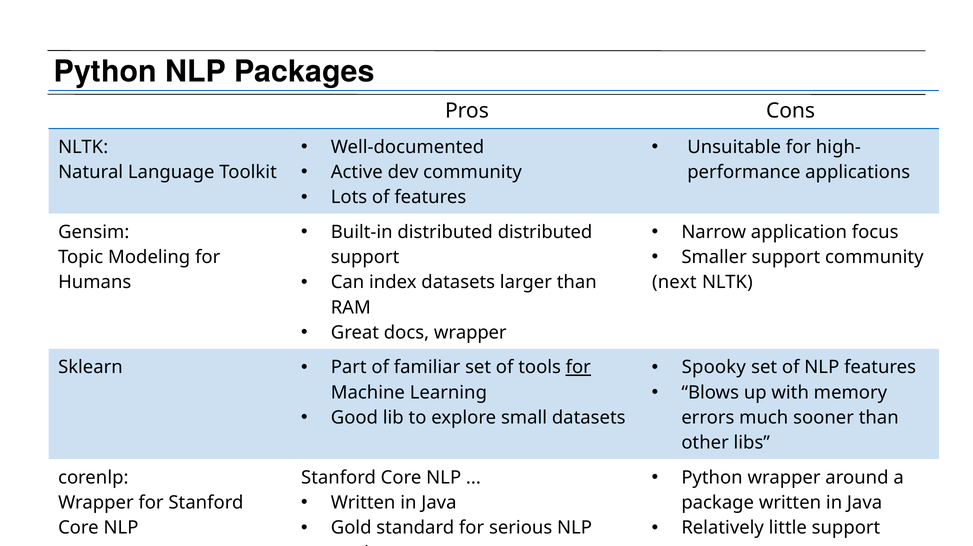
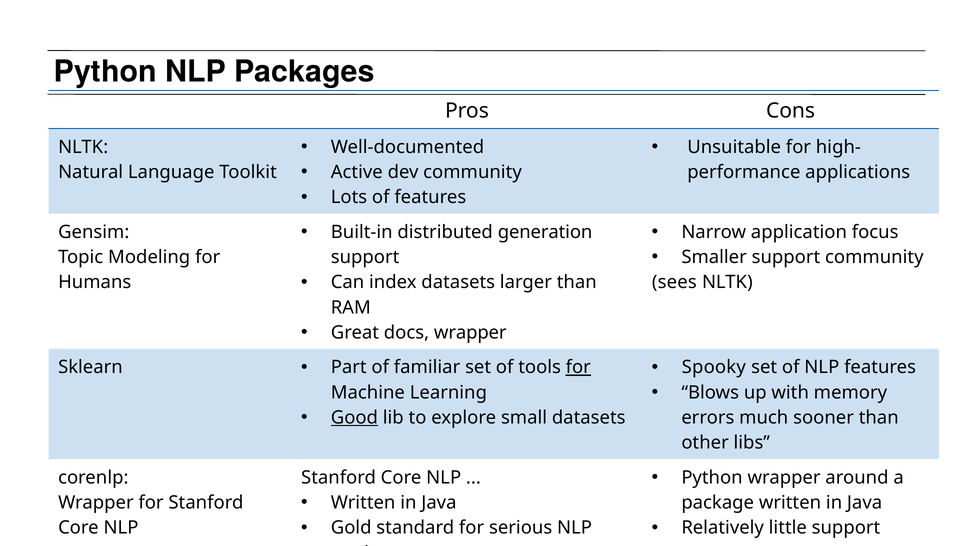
distributed distributed: distributed -> generation
next: next -> sees
Good underline: none -> present
